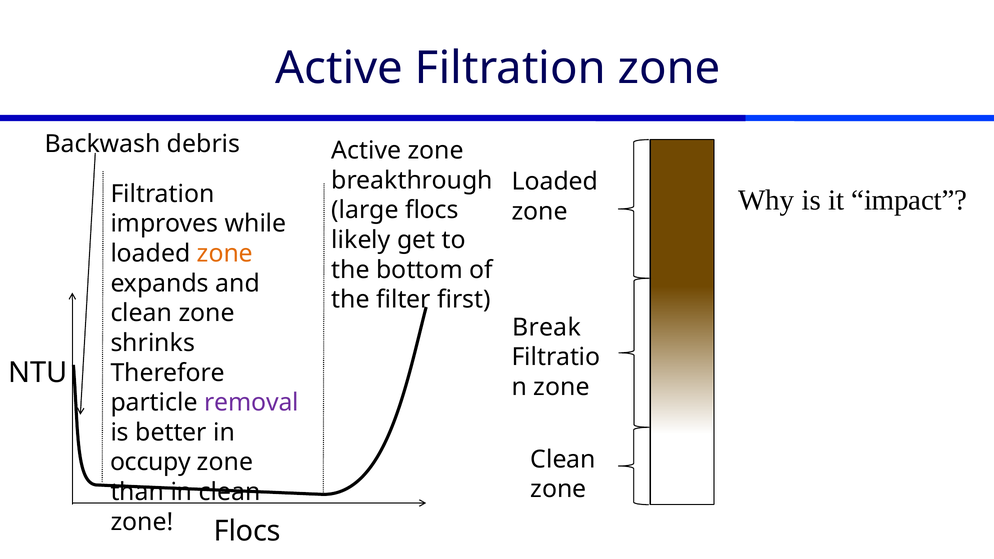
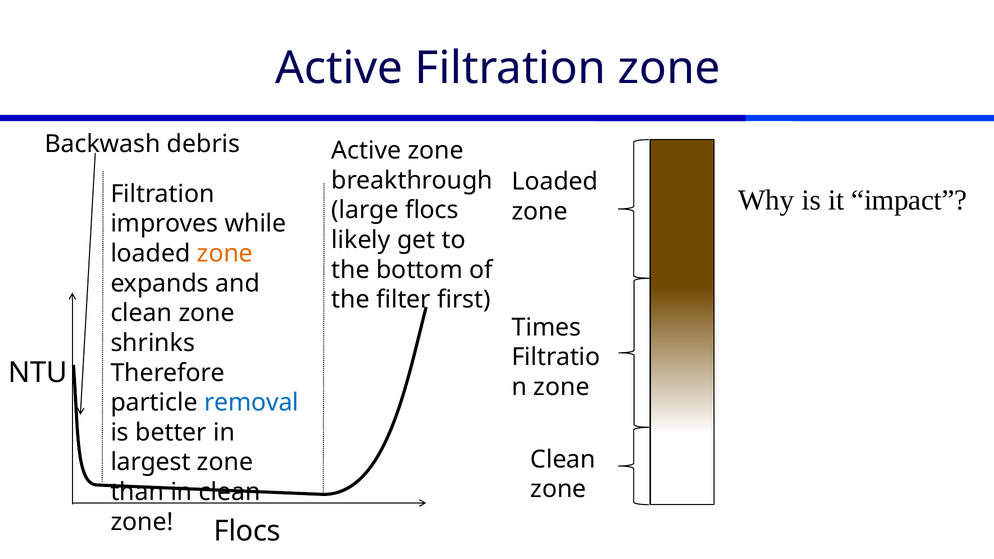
Break: Break -> Times
removal colour: purple -> blue
occupy: occupy -> largest
